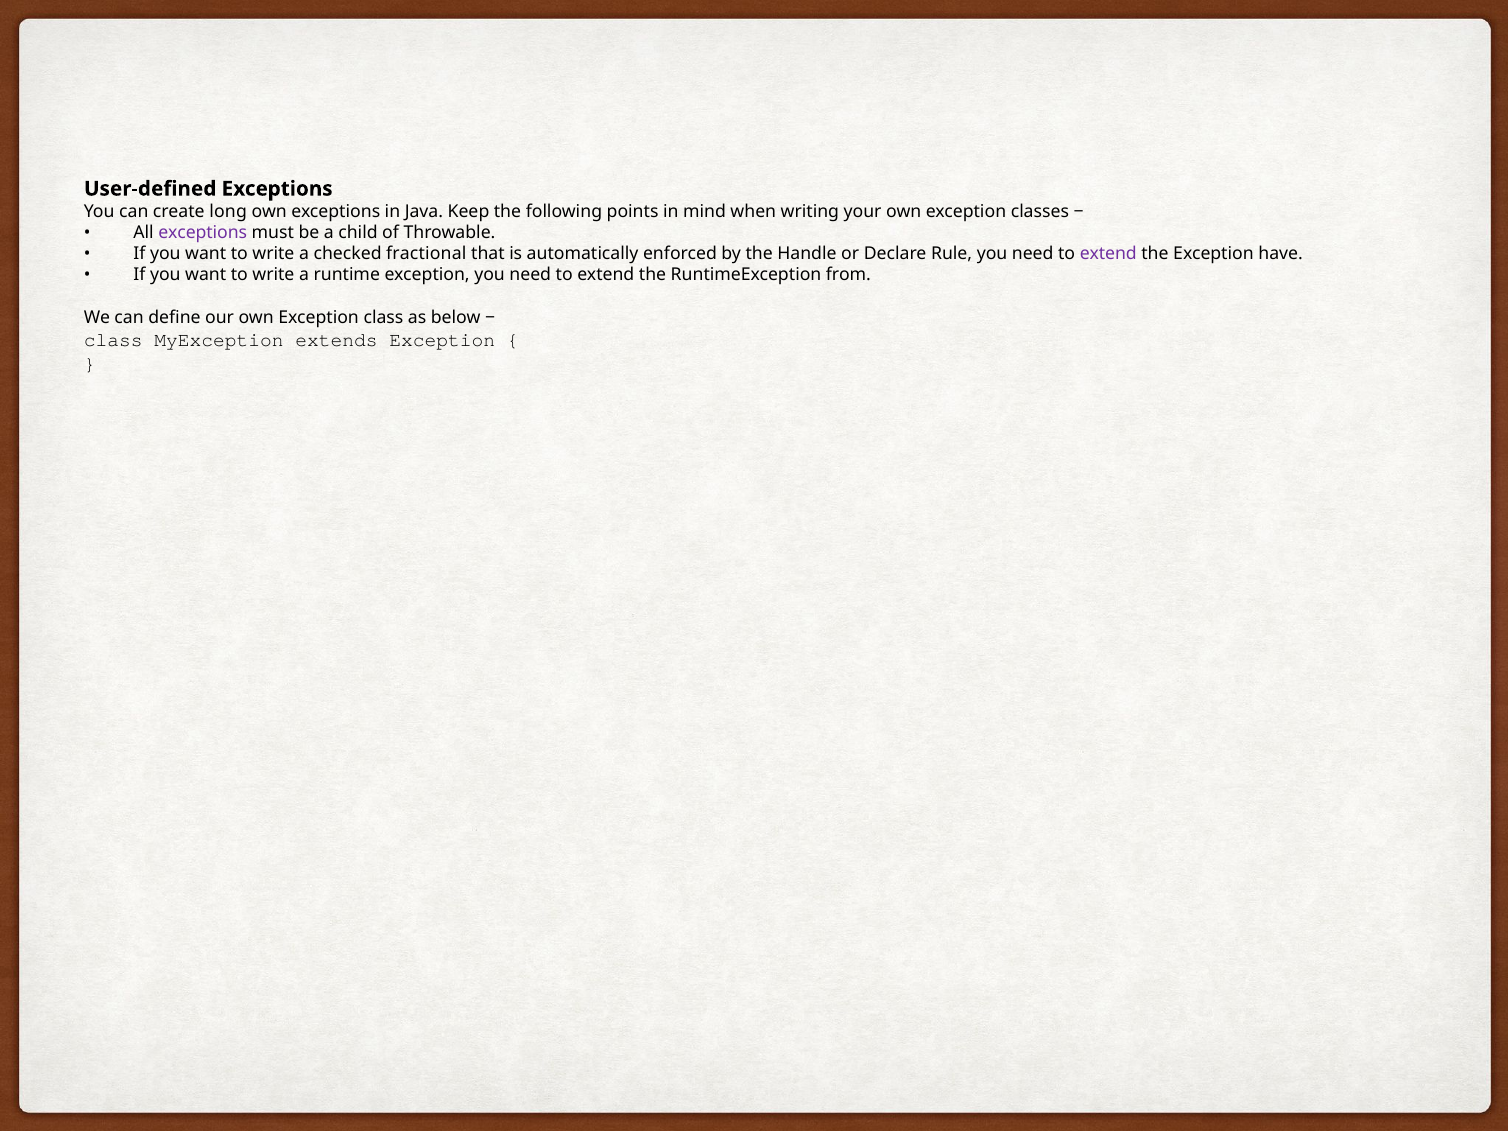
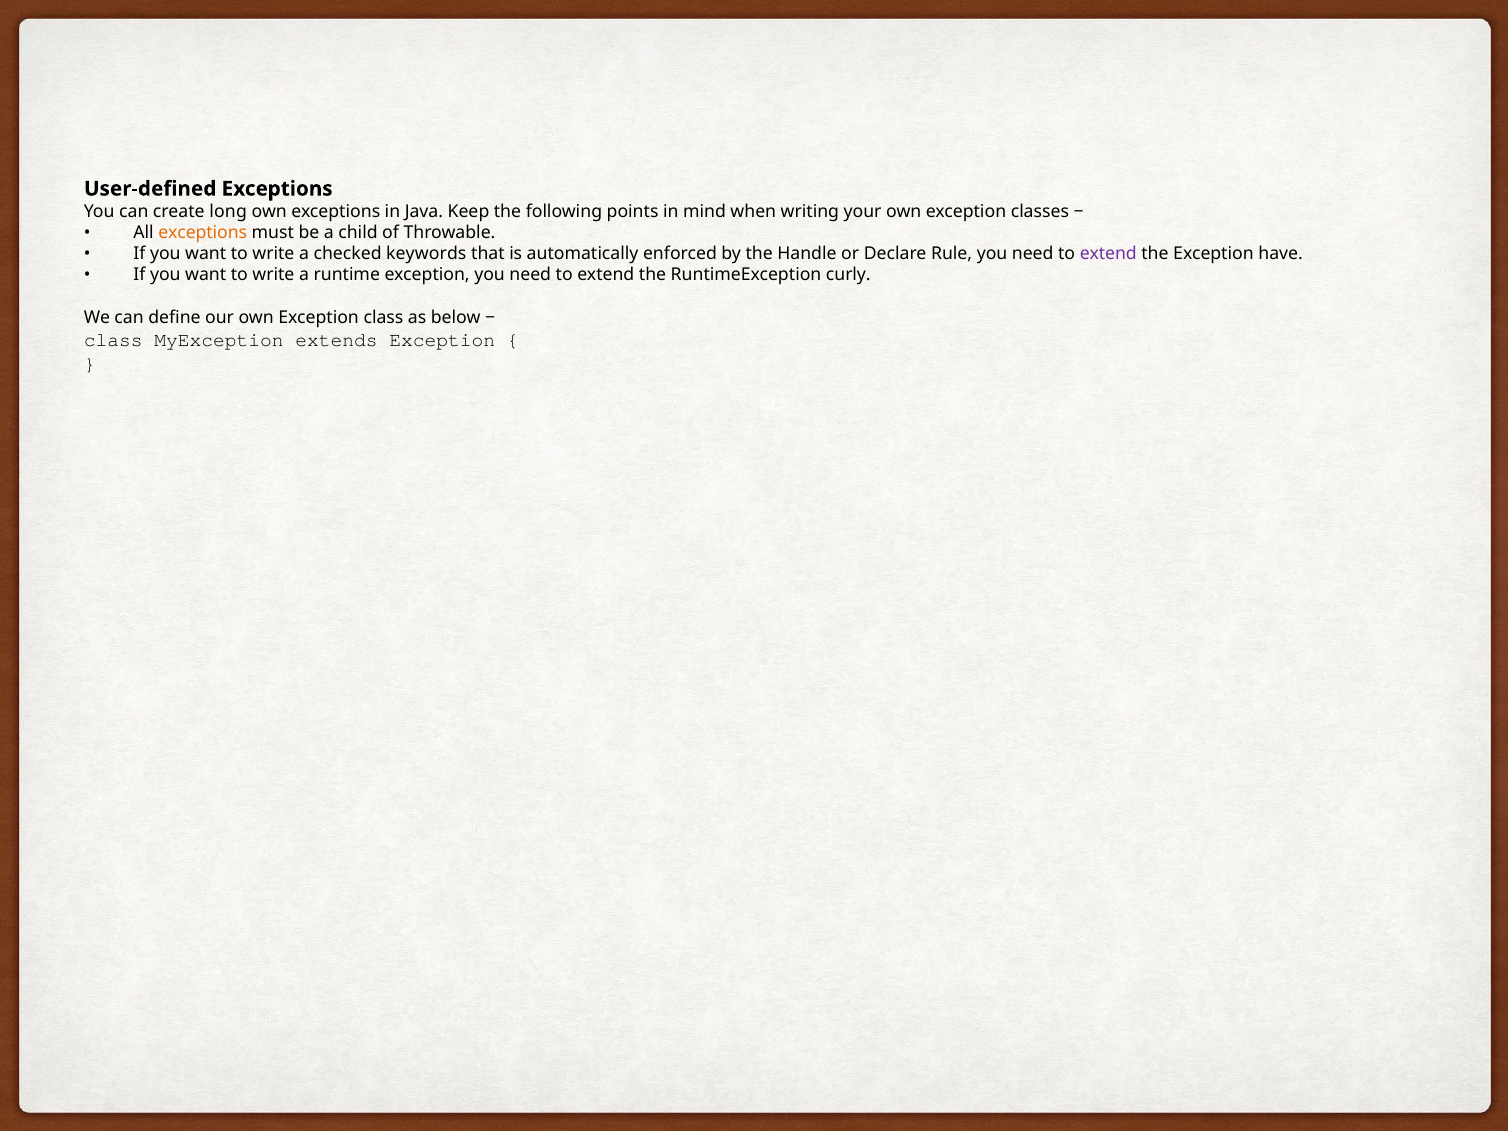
exceptions at (203, 233) colour: purple -> orange
fractional: fractional -> keywords
from: from -> curly
